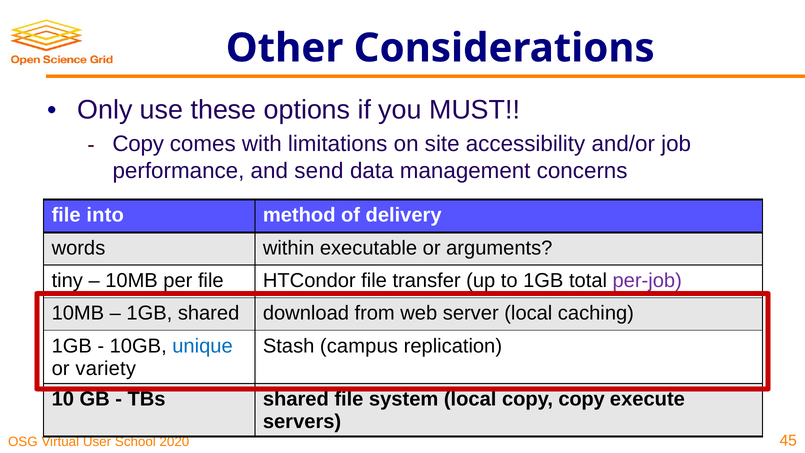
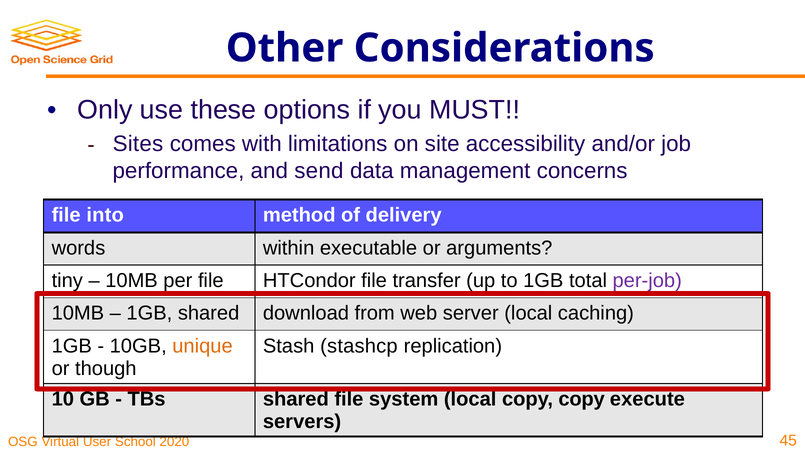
Copy at (138, 144): Copy -> Sites
unique colour: blue -> orange
campus: campus -> stashcp
variety: variety -> though
